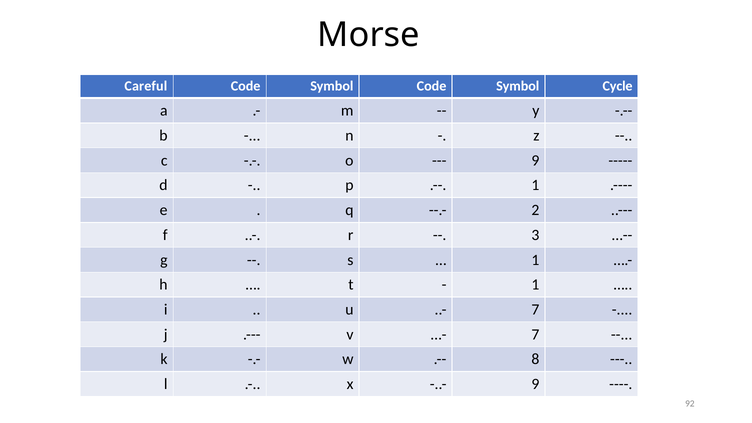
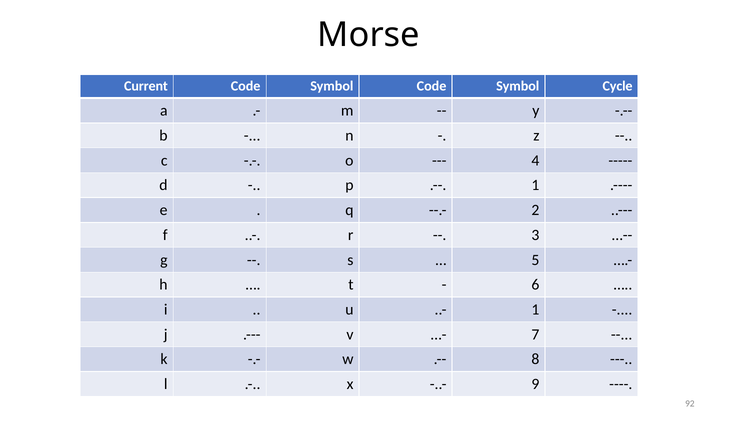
Careful: Careful -> Current
9 at (535, 160): 9 -> 4
1 at (535, 260): 1 -> 5
1 at (535, 285): 1 -> 6
7 at (535, 310): 7 -> 1
